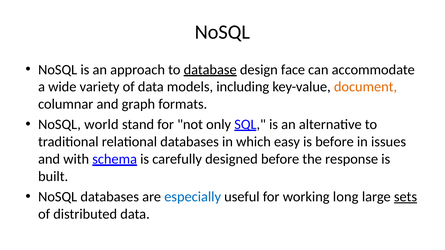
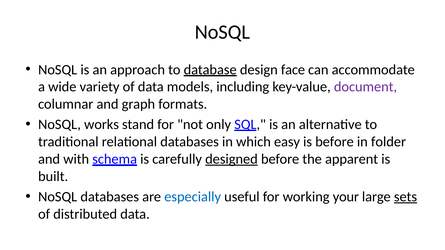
document colour: orange -> purple
world: world -> works
issues: issues -> folder
designed underline: none -> present
response: response -> apparent
long: long -> your
